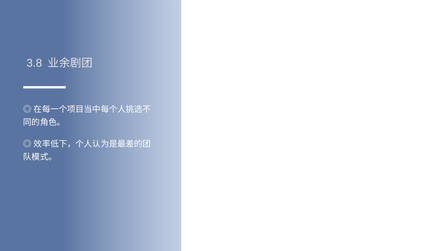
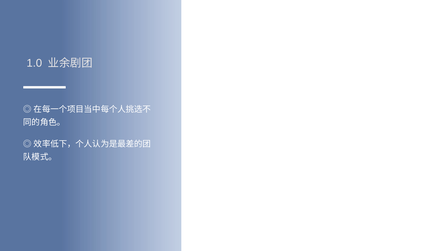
3.8: 3.8 -> 1.0
